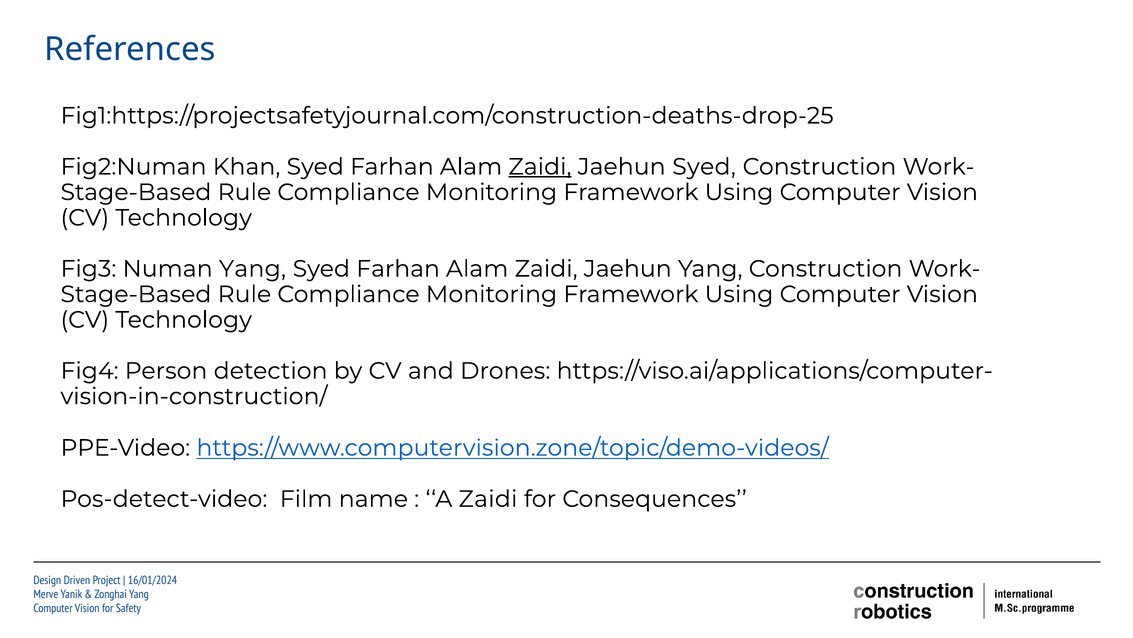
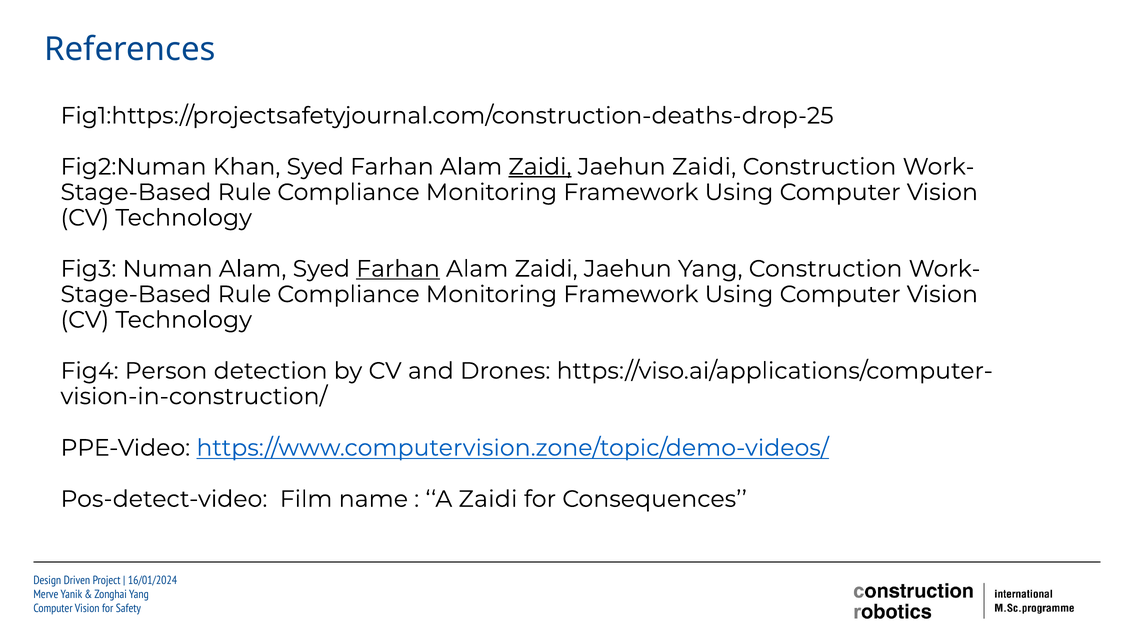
Jaehun Syed: Syed -> Zaidi
Numan Yang: Yang -> Alam
Farhan at (398, 269) underline: none -> present
